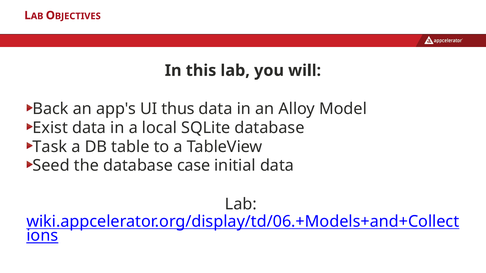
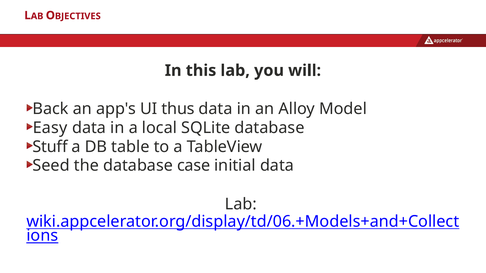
Exist: Exist -> Easy
Task: Task -> Stuff
